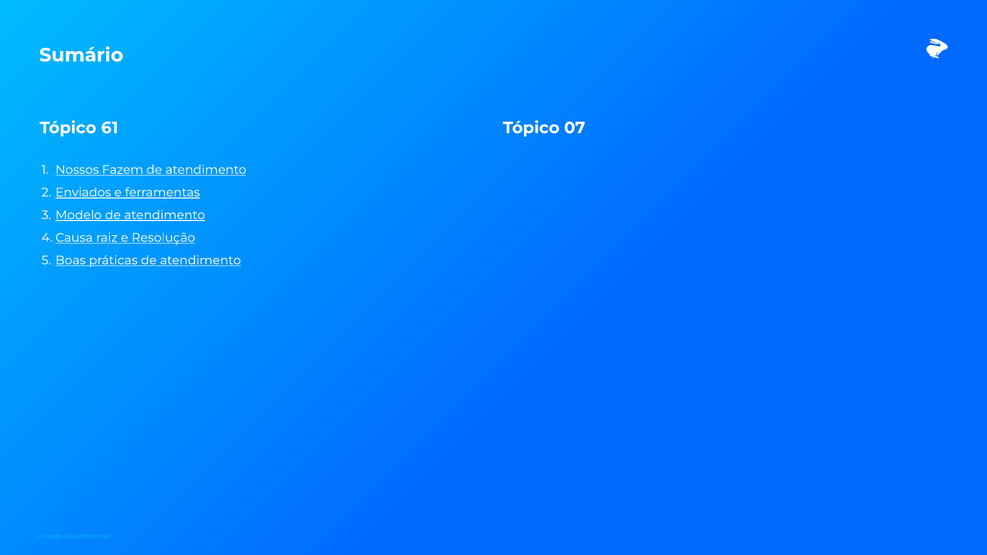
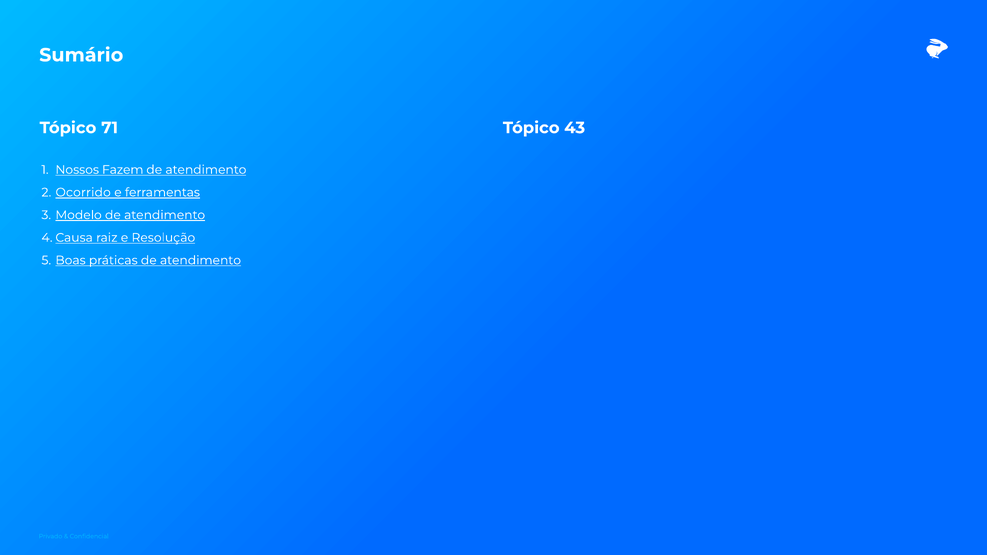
61: 61 -> 71
07: 07 -> 43
Enviados: Enviados -> Ocorrido
